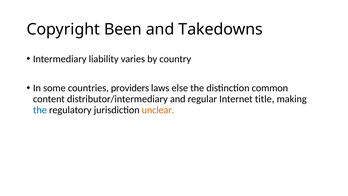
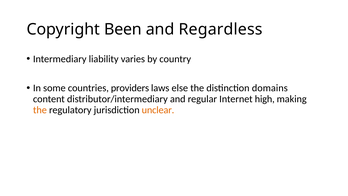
Takedowns: Takedowns -> Regardless
common: common -> domains
title: title -> high
the at (40, 110) colour: blue -> orange
